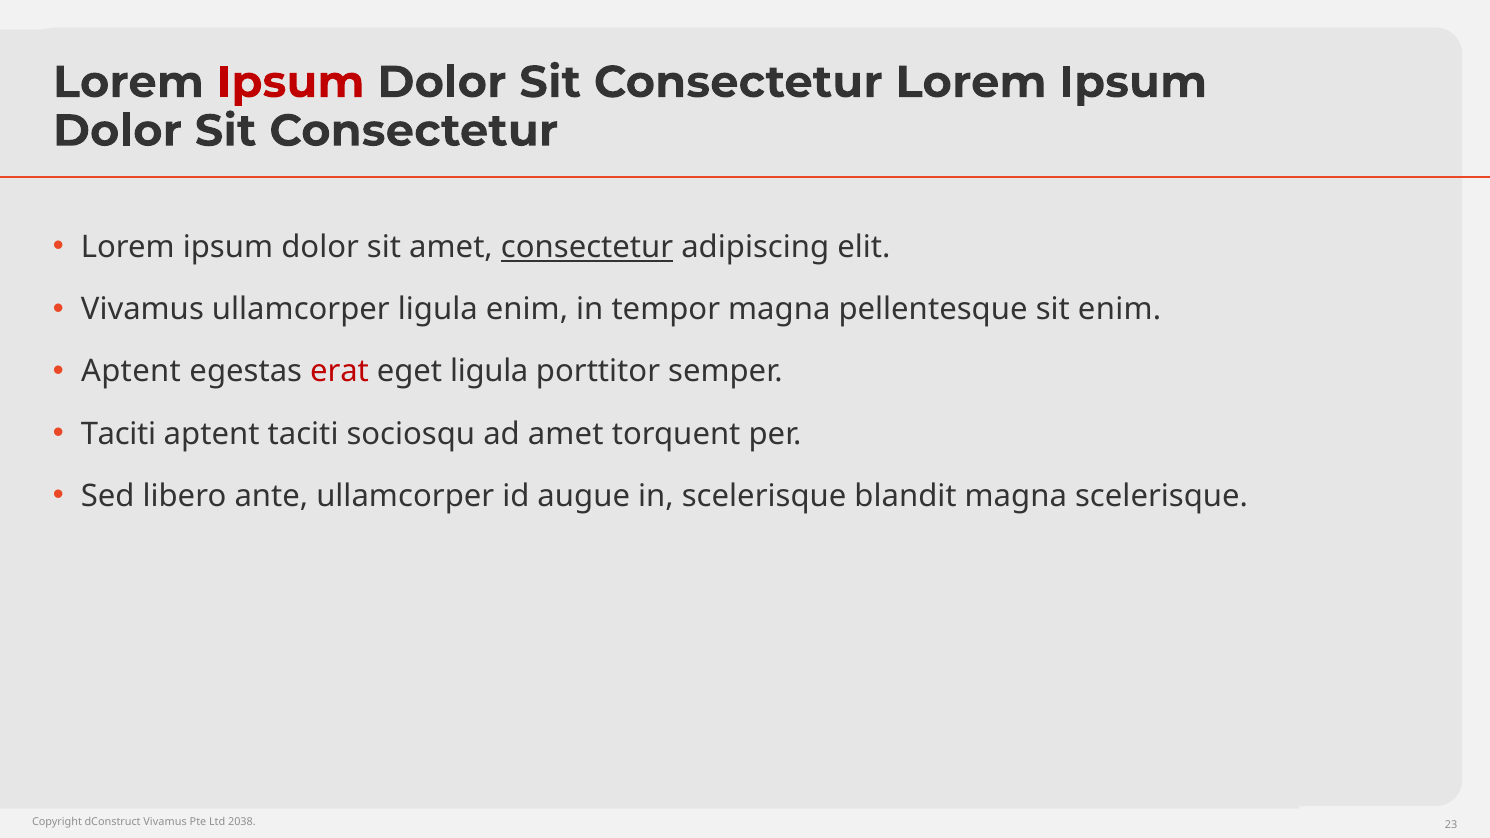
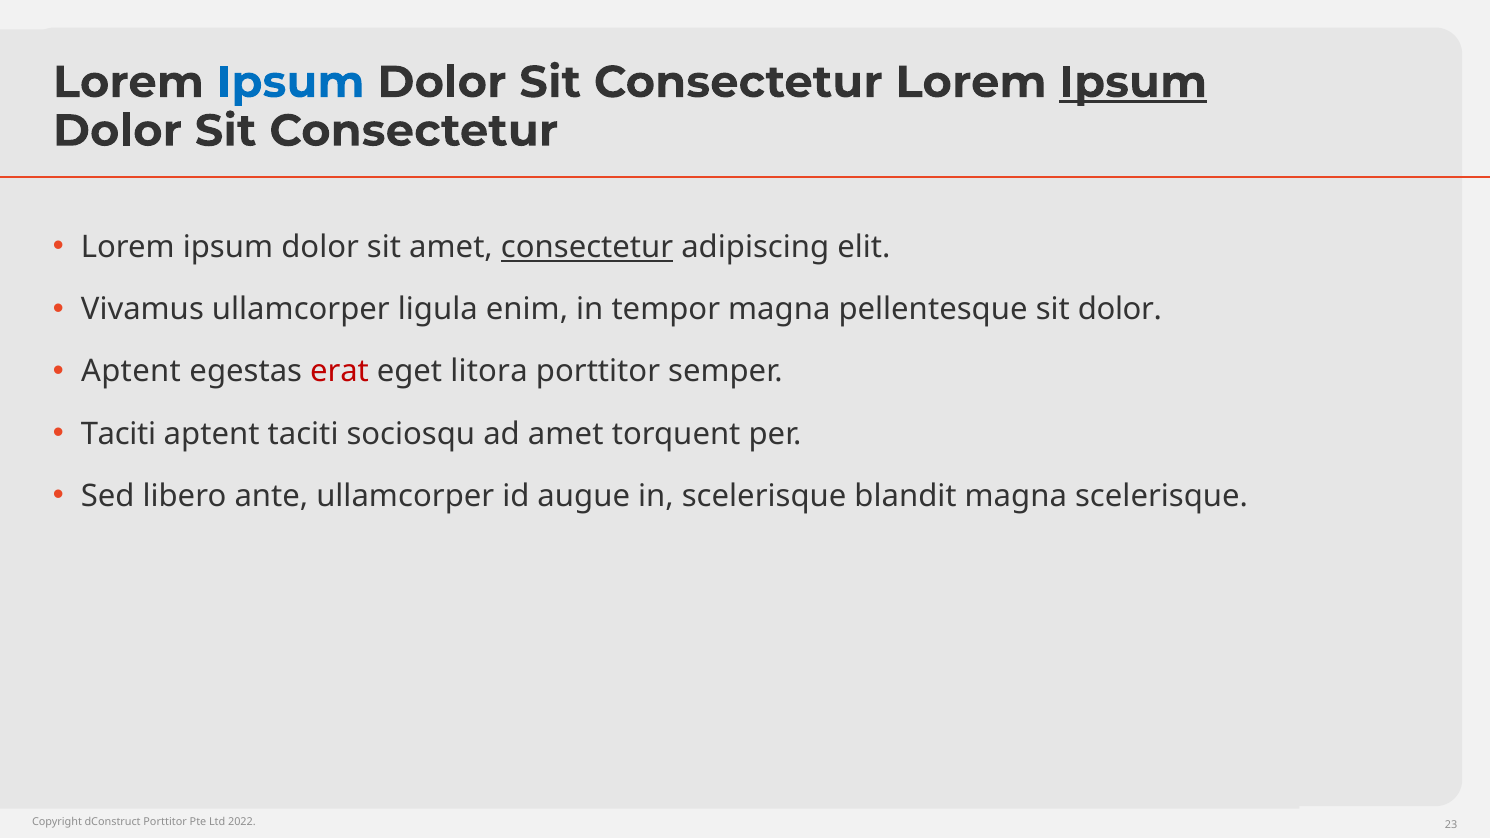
Ipsum at (291, 82) colour: red -> blue
Ipsum at (1133, 82) underline: none -> present
sit enim: enim -> dolor
eget ligula: ligula -> litora
dConstruct Vivamus: Vivamus -> Porttitor
2038: 2038 -> 2022
